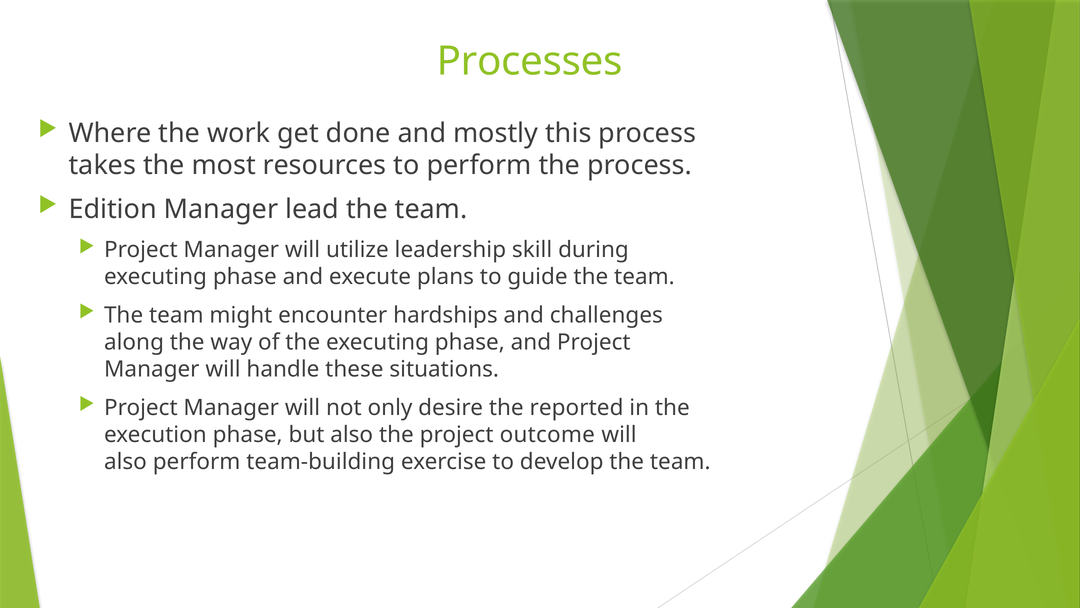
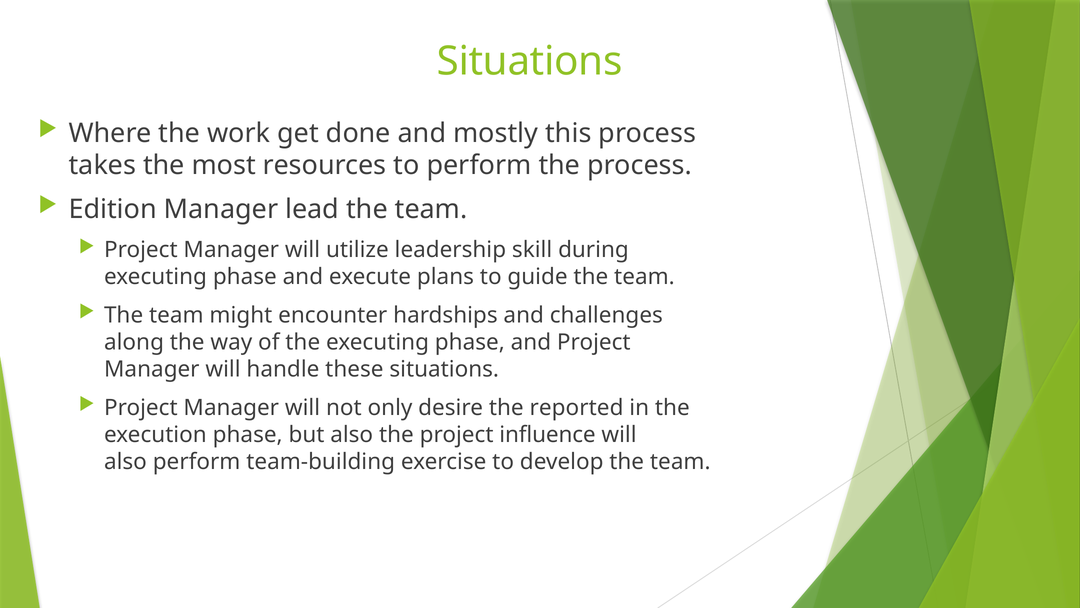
Processes at (530, 62): Processes -> Situations
outcome: outcome -> influence
